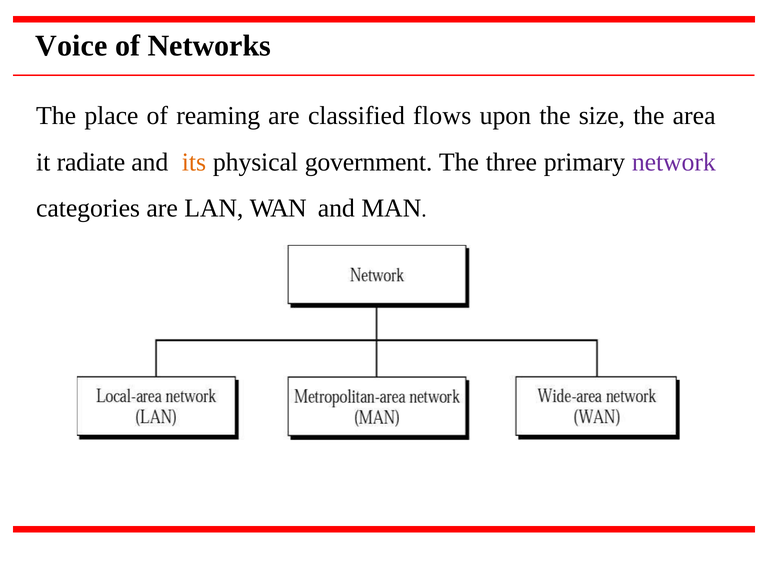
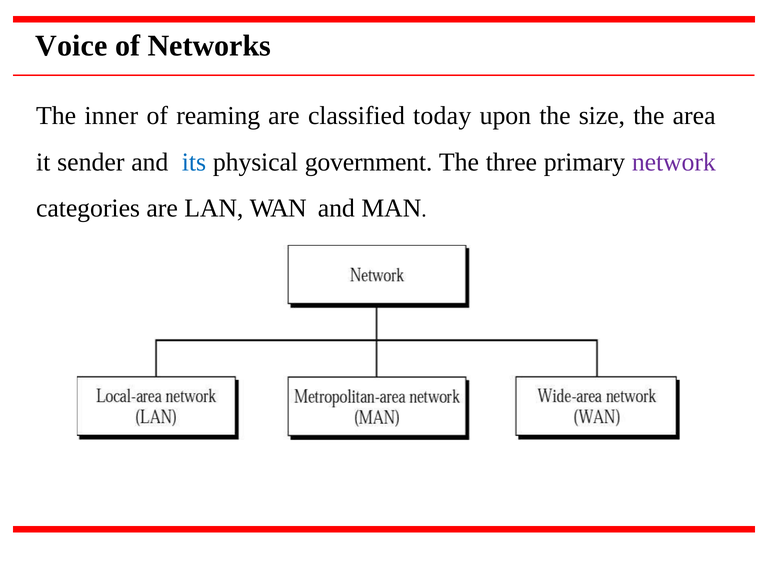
place: place -> inner
flows: flows -> today
radiate: radiate -> sender
its colour: orange -> blue
